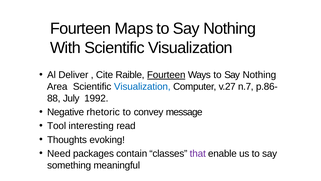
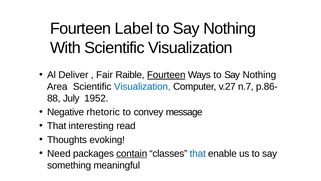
Maps: Maps -> Label
Cite: Cite -> Fair
1992: 1992 -> 1952
Tool at (57, 126): Tool -> That
contain underline: none -> present
that at (198, 153) colour: purple -> blue
